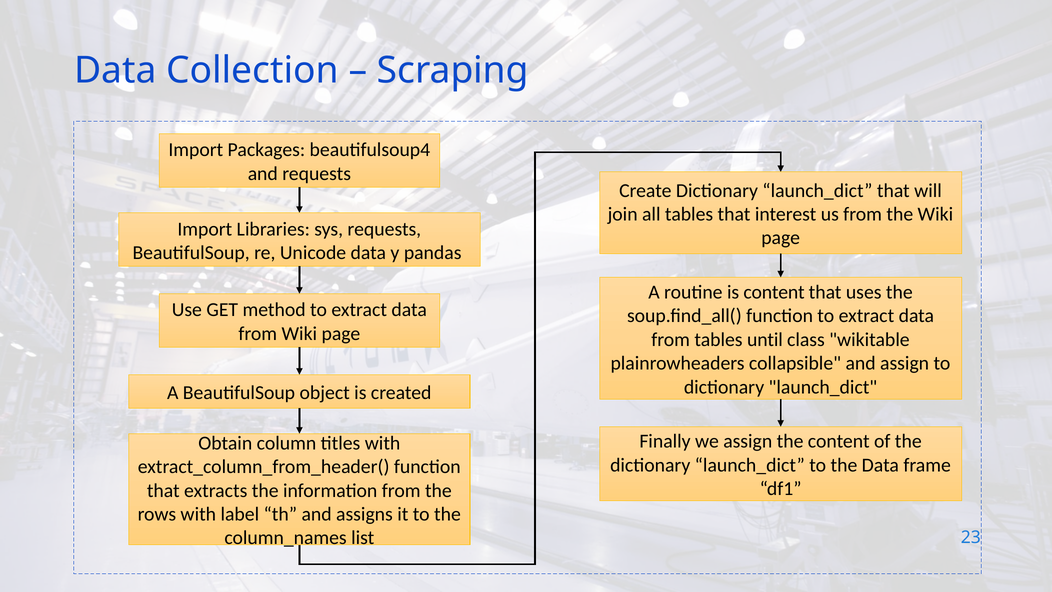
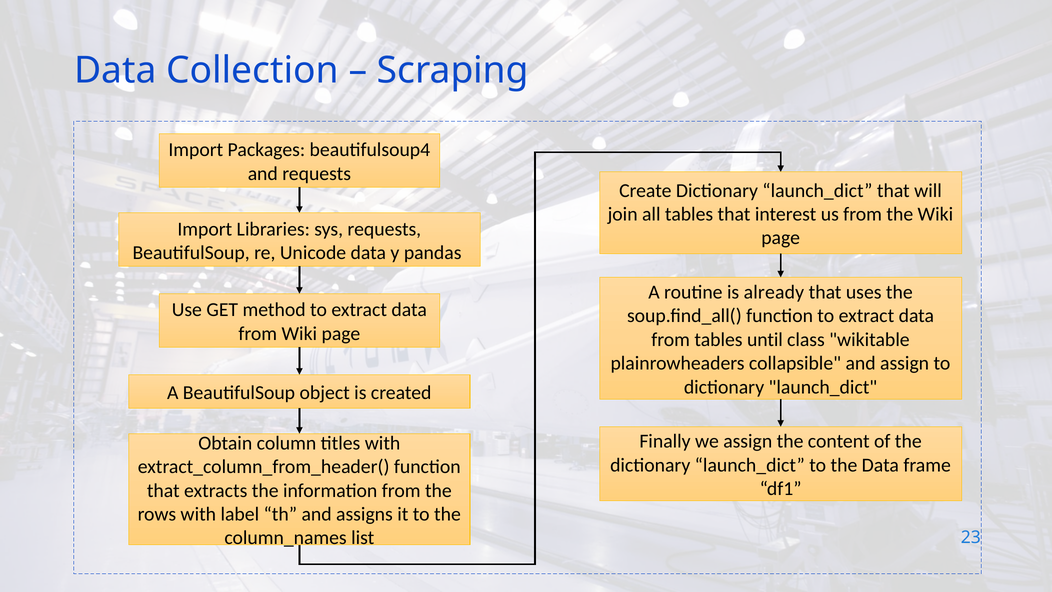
is content: content -> already
